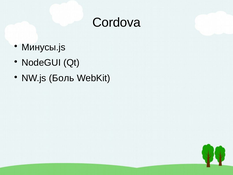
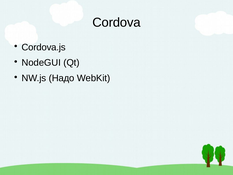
Минусы.js: Минусы.js -> Cordova.js
Боль: Боль -> Надо
